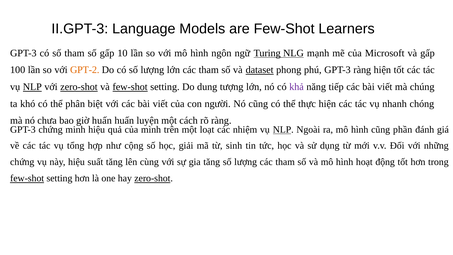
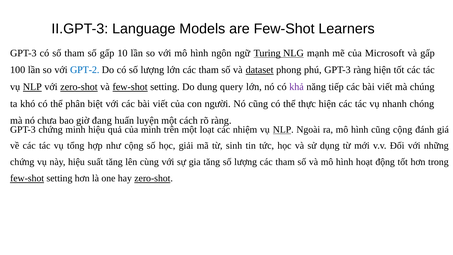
GPT-2 colour: orange -> blue
tượng: tượng -> query
giờ huấn: huấn -> đang
cũng phần: phần -> cộng
